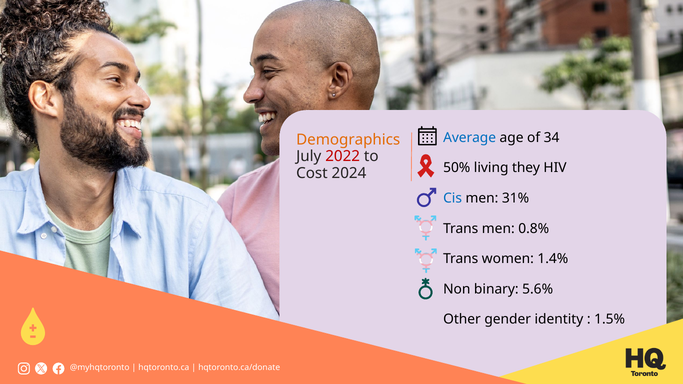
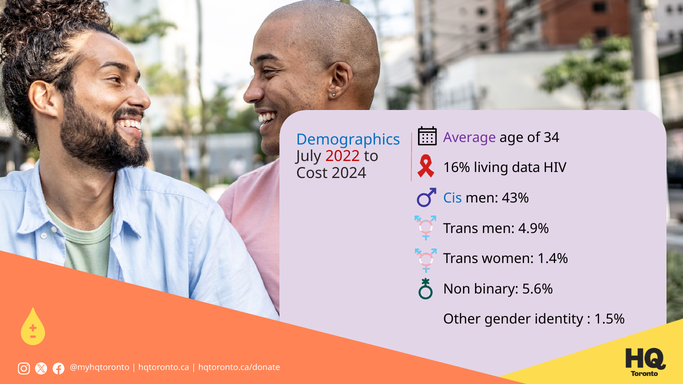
Average colour: blue -> purple
Demographics colour: orange -> blue
50%: 50% -> 16%
they: they -> data
31%: 31% -> 43%
0.8%: 0.8% -> 4.9%
